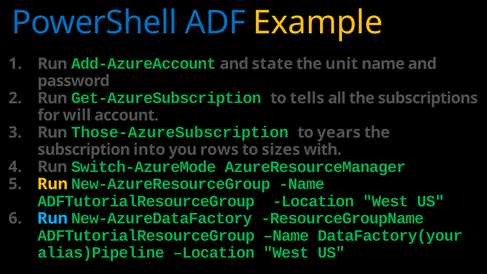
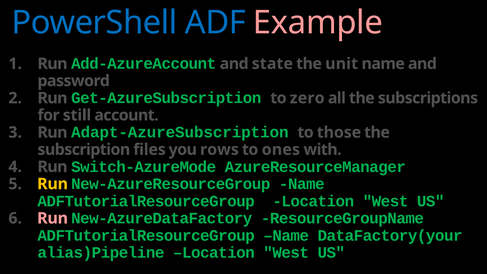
Example colour: yellow -> pink
tells: tells -> zero
will: will -> still
Those-AzureSubscription: Those-AzureSubscription -> Adapt-AzureSubscription
years: years -> those
into: into -> files
sizes: sizes -> ones
Run at (53, 218) colour: light blue -> pink
